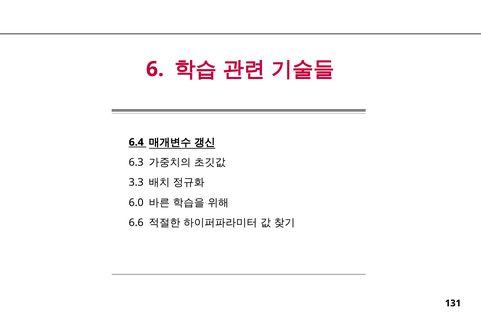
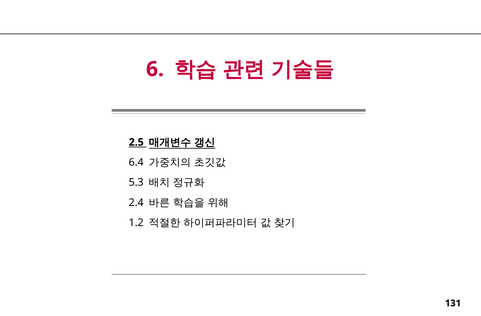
6.4: 6.4 -> 2.5
6.3: 6.3 -> 6.4
3.3: 3.3 -> 5.3
6.0: 6.0 -> 2.4
6.6: 6.6 -> 1.2
